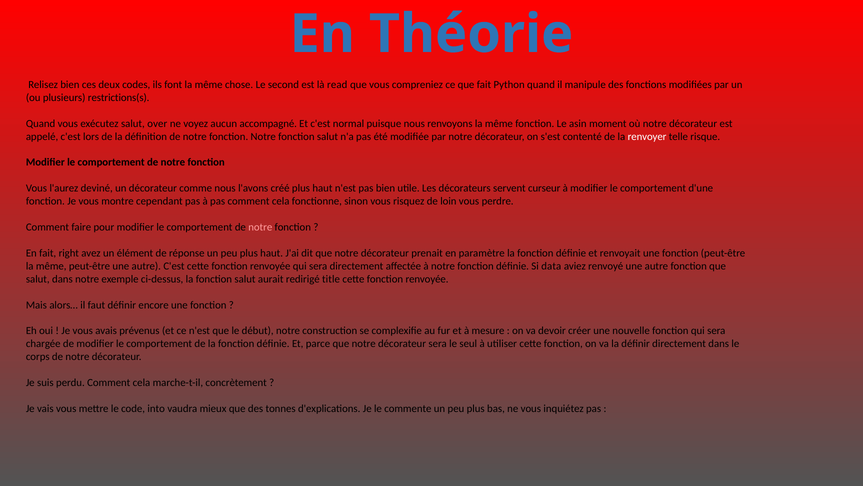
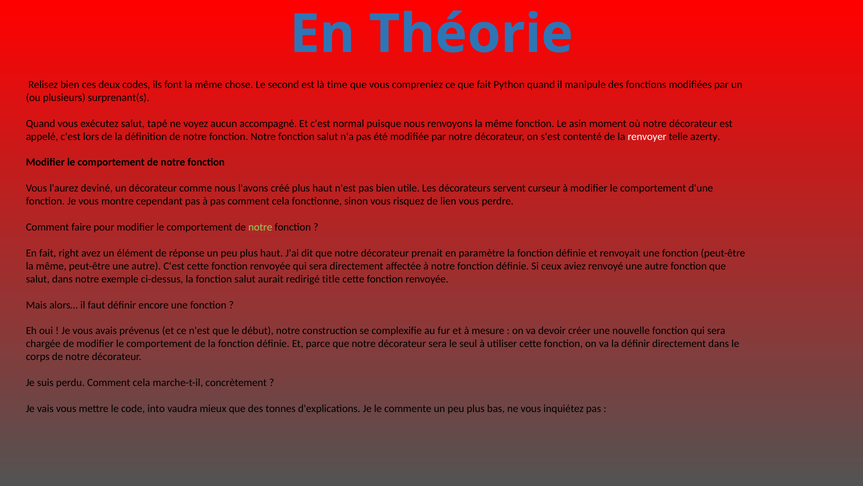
read: read -> time
restrictions(s: restrictions(s -> surprenant(s
over: over -> tapé
risque: risque -> azerty
loin: loin -> lien
notre at (260, 227) colour: pink -> light green
data: data -> ceux
